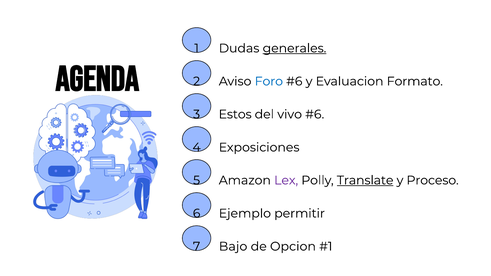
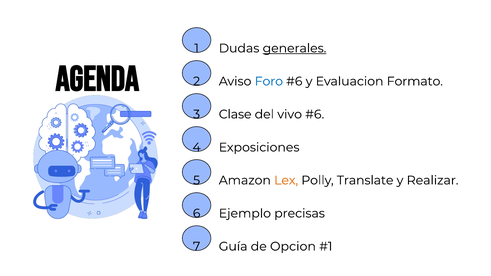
Estos: Estos -> Clase
Lex colour: purple -> orange
Translate underline: present -> none
Proceso: Proceso -> Realizar
permitir: permitir -> precisas
Bajo: Bajo -> Guía
